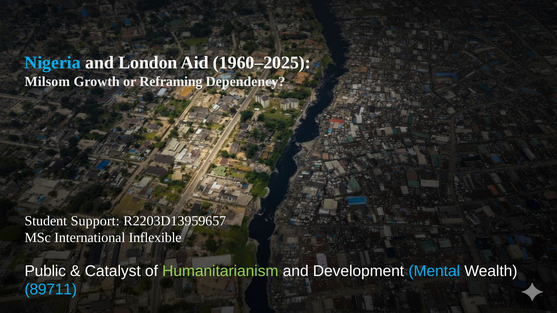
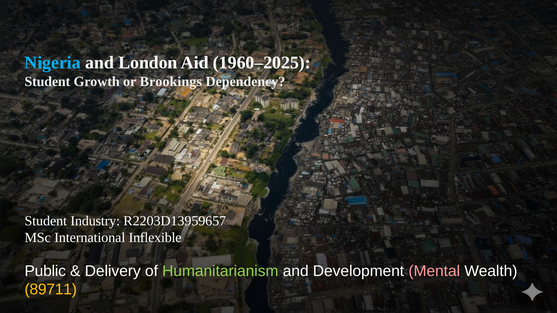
Milsom at (47, 82): Milsom -> Student
Reframing: Reframing -> Brookings
Support: Support -> Industry
Catalyst: Catalyst -> Delivery
Mental colour: light blue -> pink
89711 colour: light blue -> yellow
